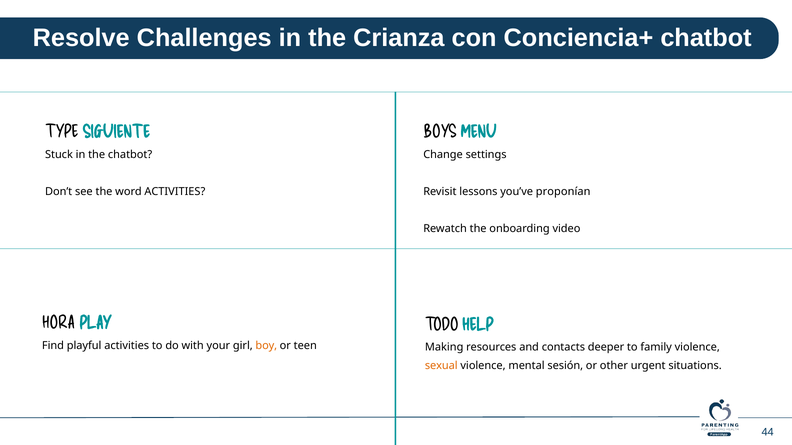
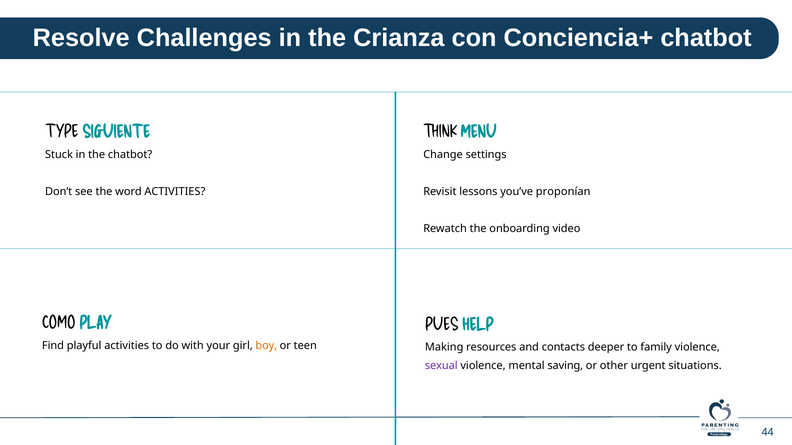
BOYS: BOYS -> THINK
HORA: HORA -> COMO
TODO: TODO -> PUES
sexual colour: orange -> purple
sesión: sesión -> saving
